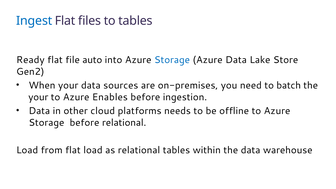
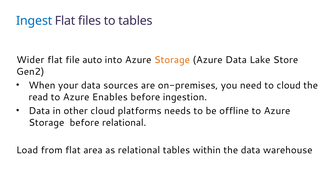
Ready: Ready -> Wider
Storage at (172, 60) colour: blue -> orange
to batch: batch -> cloud
your at (38, 97): your -> read
flat load: load -> area
